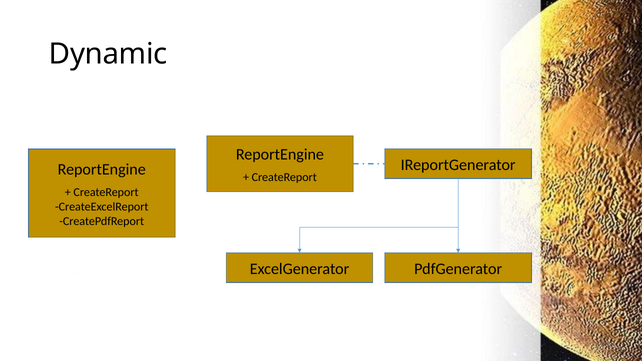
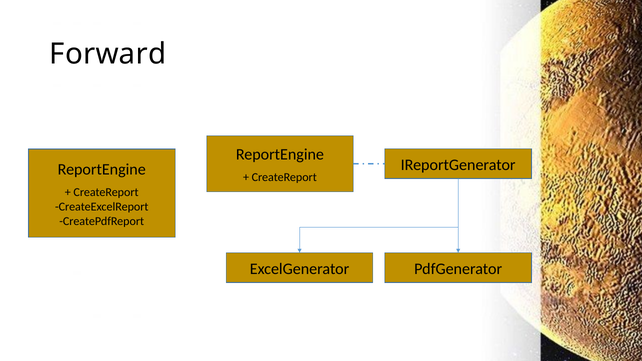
Dynamic: Dynamic -> Forward
